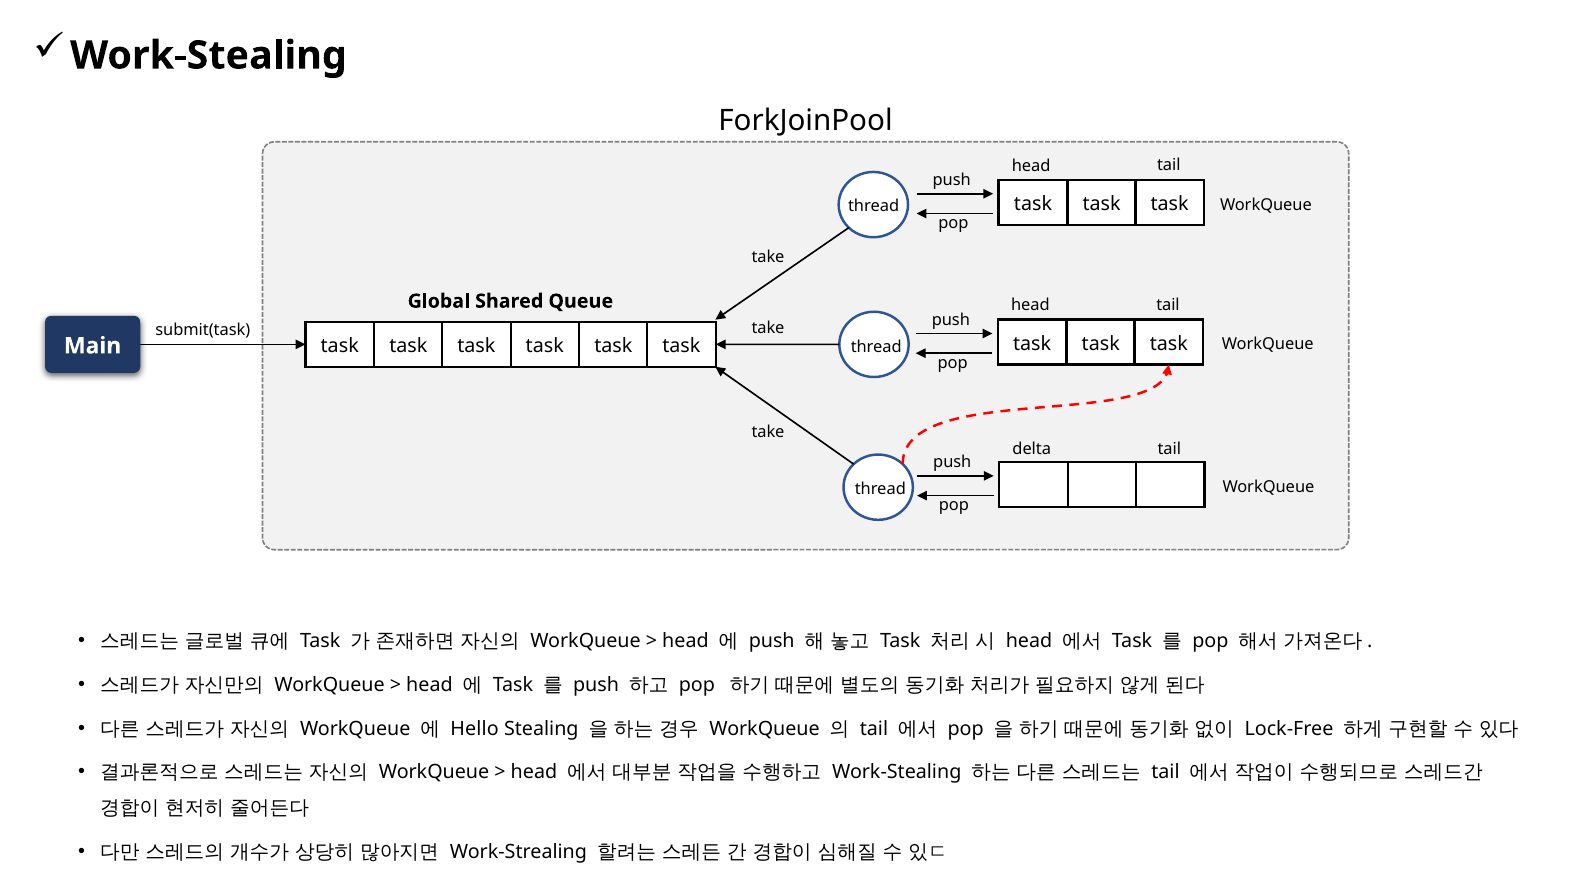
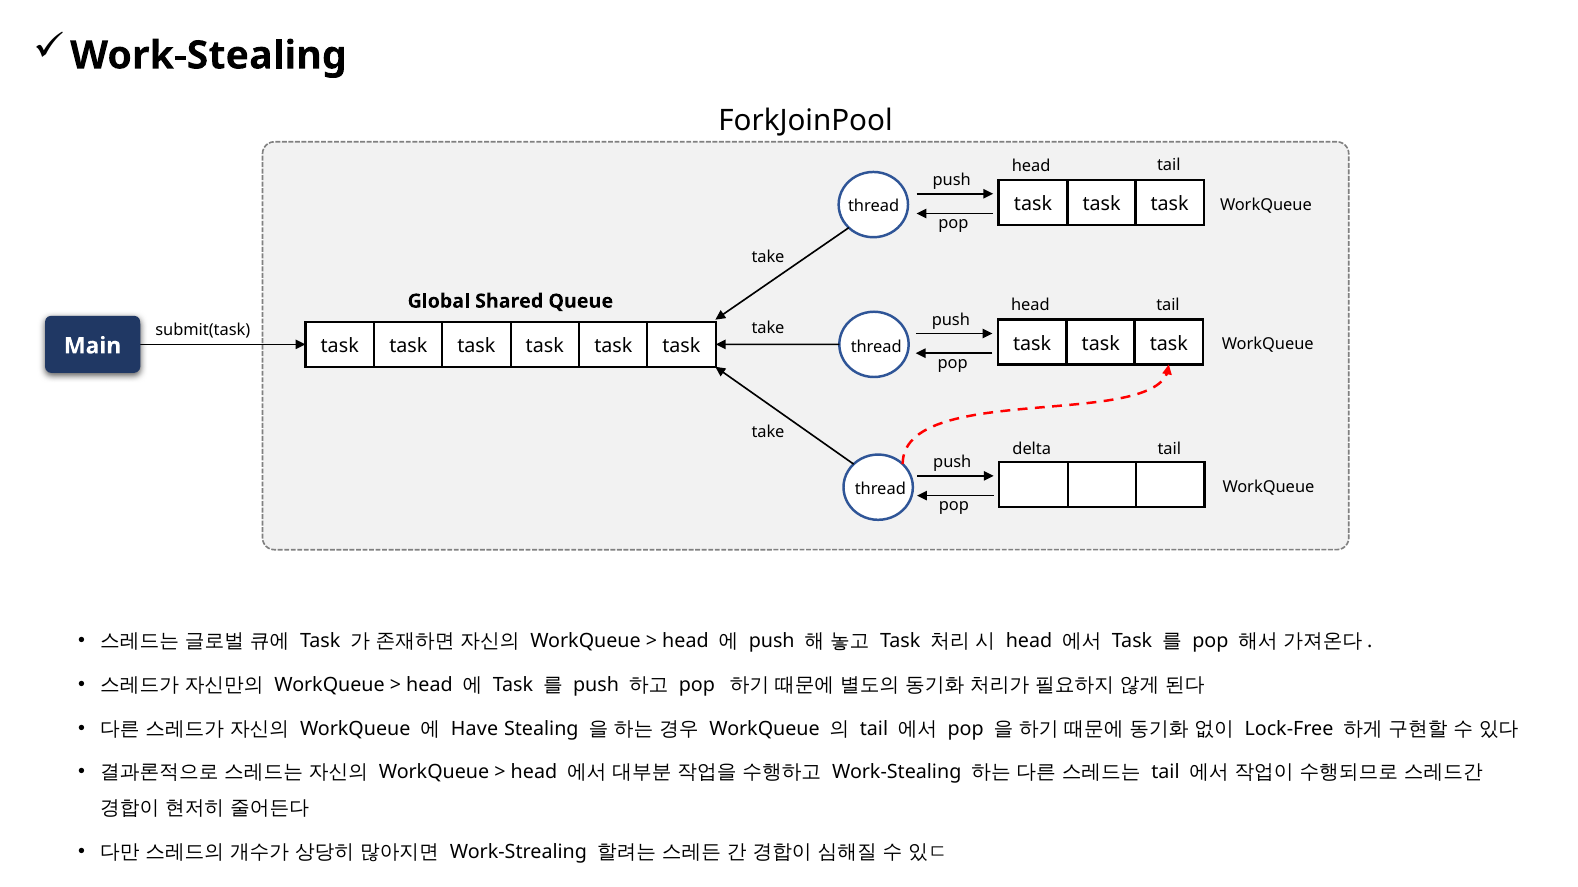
Hello: Hello -> Have
